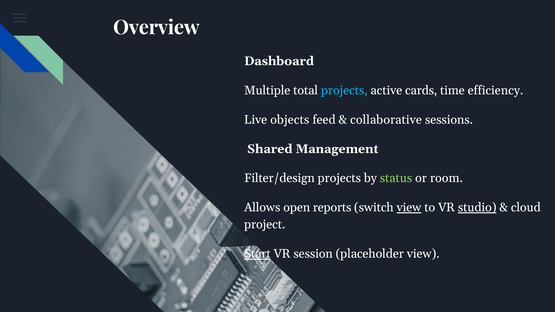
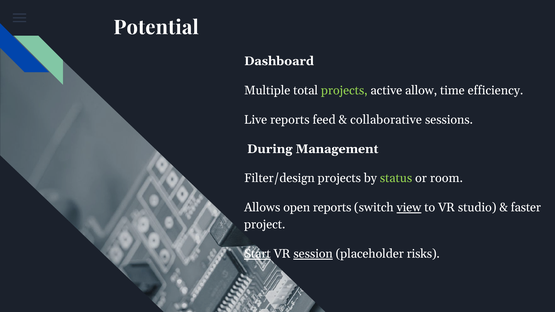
Overview: Overview -> Potential
projects at (344, 90) colour: light blue -> light green
cards: cards -> allow
Live objects: objects -> reports
Shared: Shared -> During
studio underline: present -> none
cloud: cloud -> faster
session underline: none -> present
placeholder view: view -> risks
